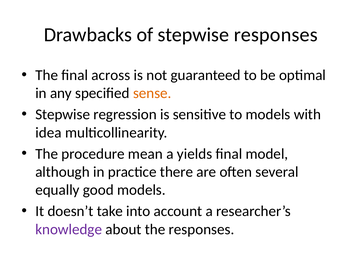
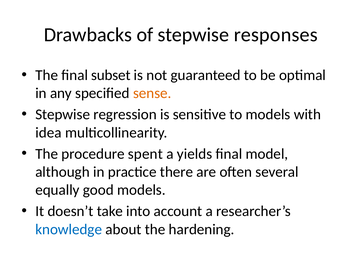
across: across -> subset
mean: mean -> spent
knowledge colour: purple -> blue
the responses: responses -> hardening
